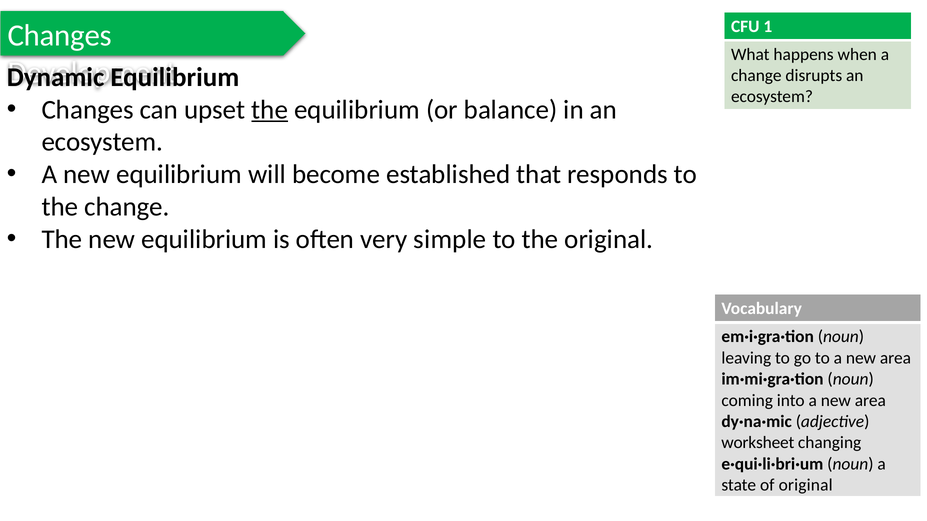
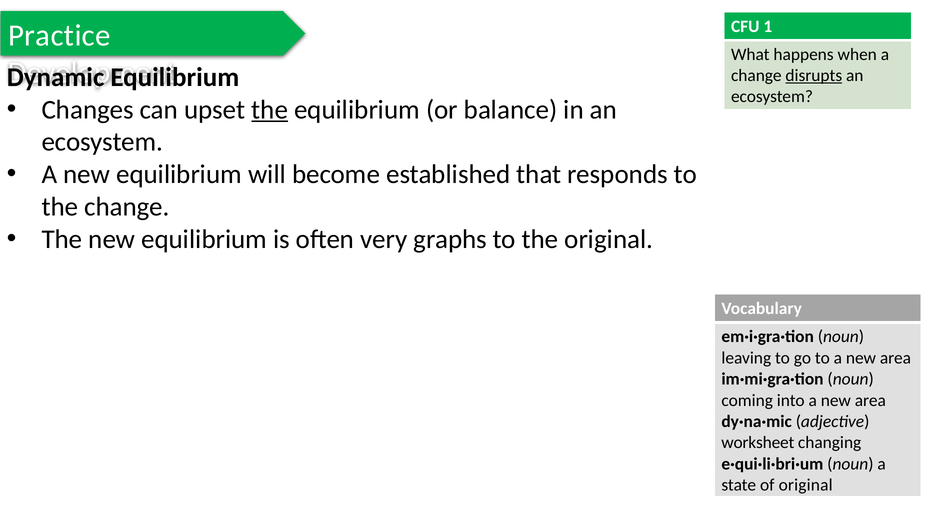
Changes at (60, 35): Changes -> Practice
disrupts underline: none -> present
simple: simple -> graphs
